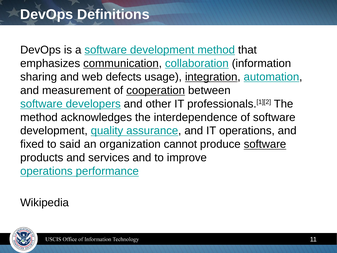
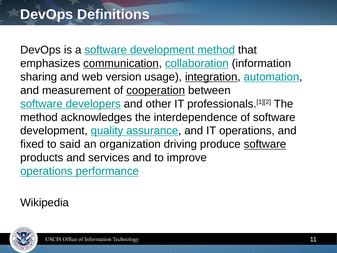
defects: defects -> version
cannot: cannot -> driving
